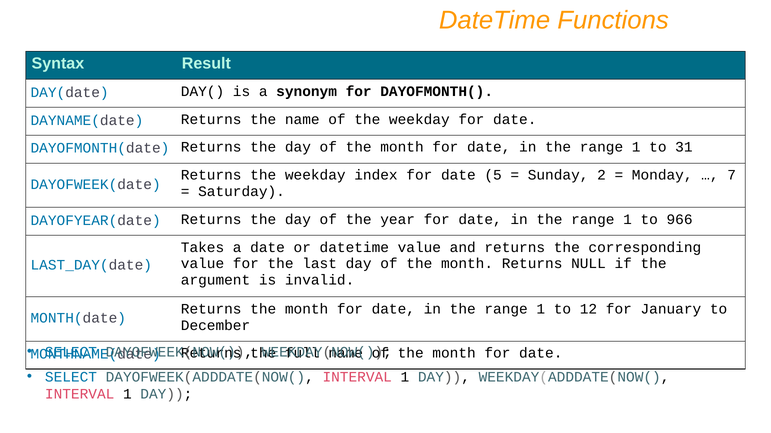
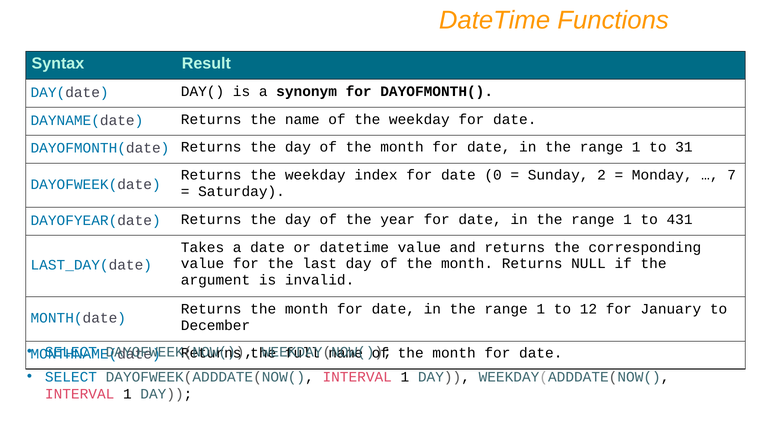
5: 5 -> 0
966: 966 -> 431
